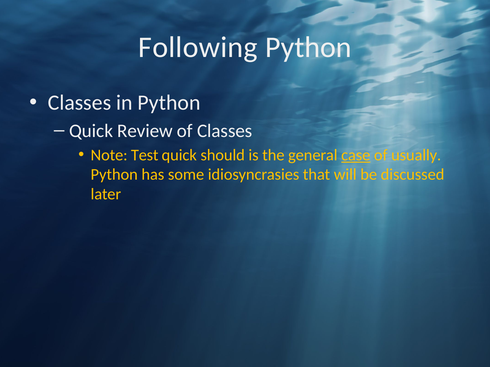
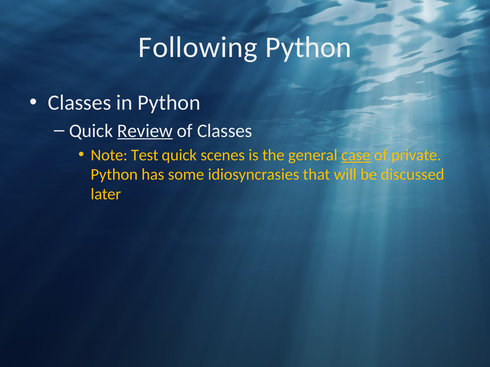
Review underline: none -> present
should: should -> scenes
usually: usually -> private
